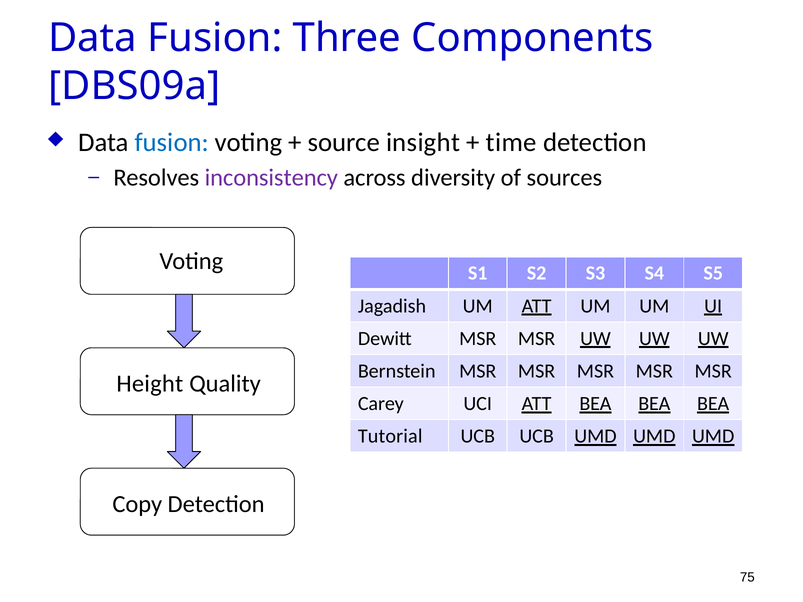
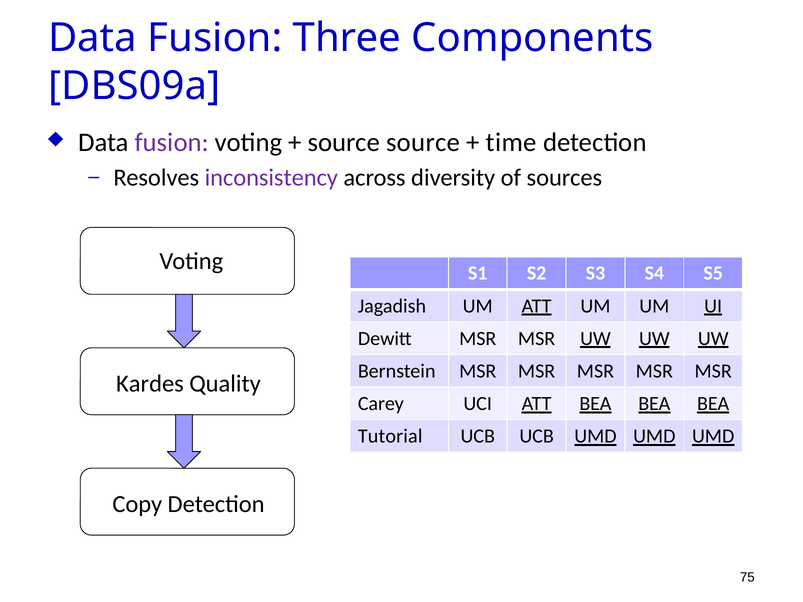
fusion at (172, 142) colour: blue -> purple
source insight: insight -> source
Height: Height -> Kardes
